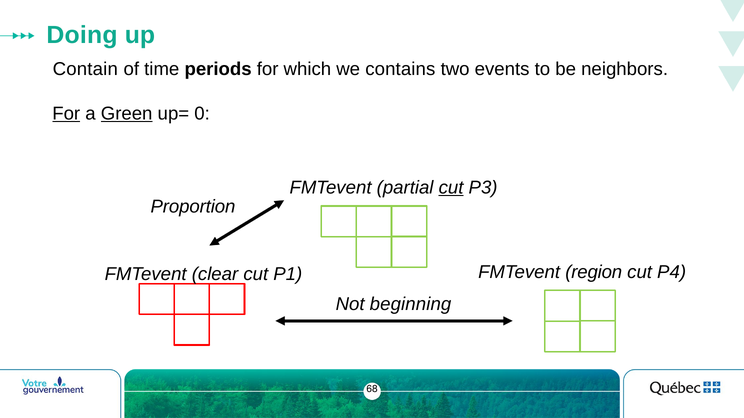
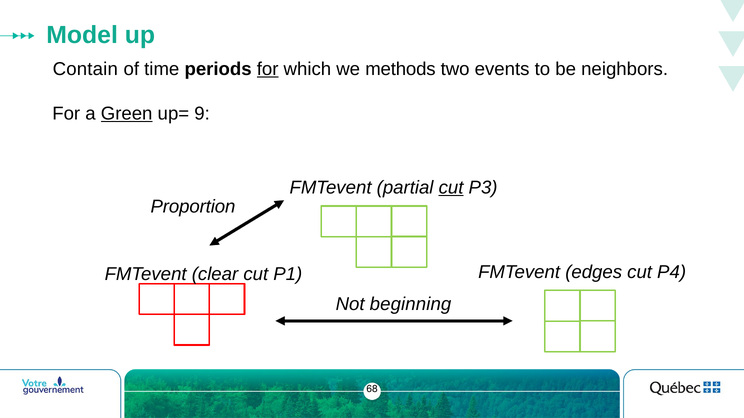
Doing: Doing -> Model
for at (268, 69) underline: none -> present
contains: contains -> methods
For at (66, 114) underline: present -> none
0: 0 -> 9
region: region -> edges
